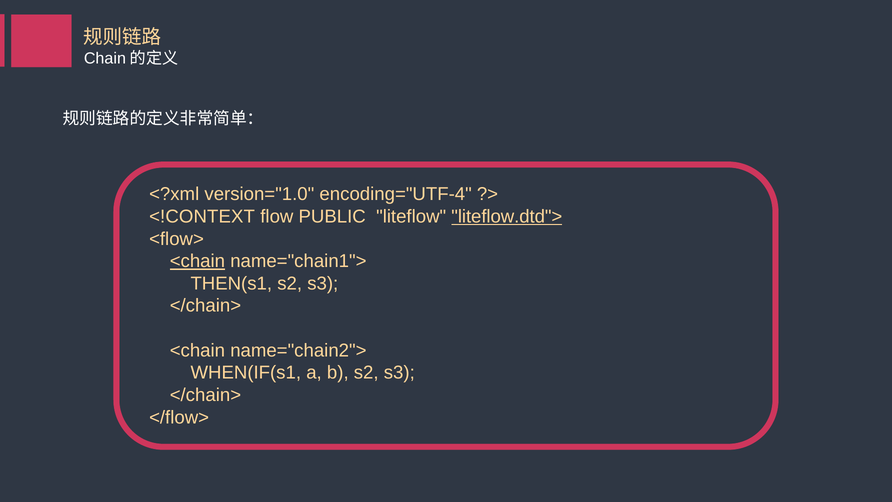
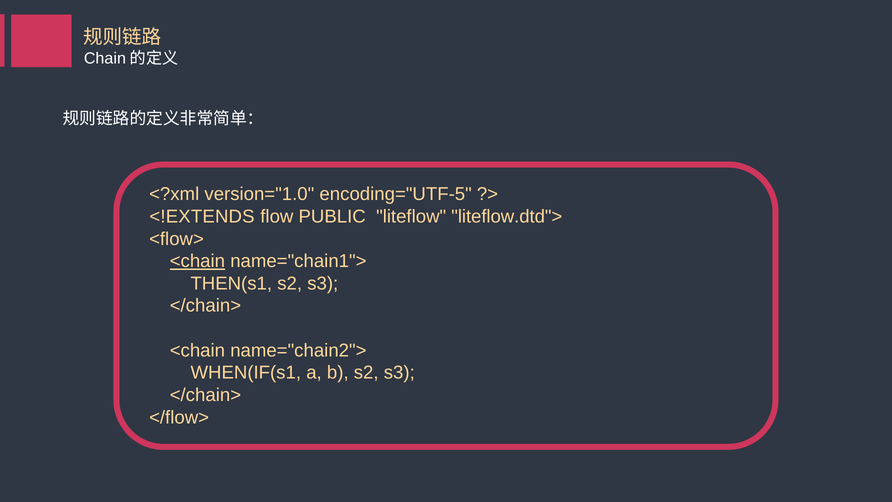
encoding="UTF-4: encoding="UTF-4 -> encoding="UTF-5
<!CONTEXT: <!CONTEXT -> <!EXTENDS
liteflow.dtd"> underline: present -> none
